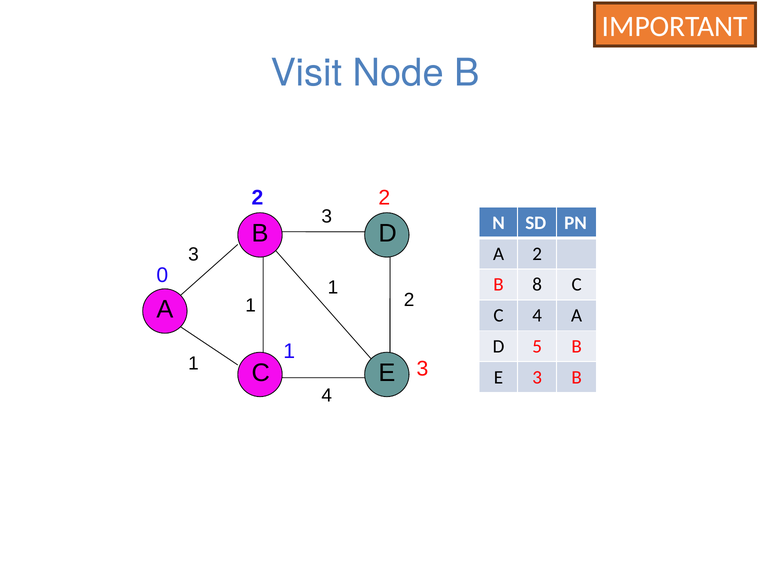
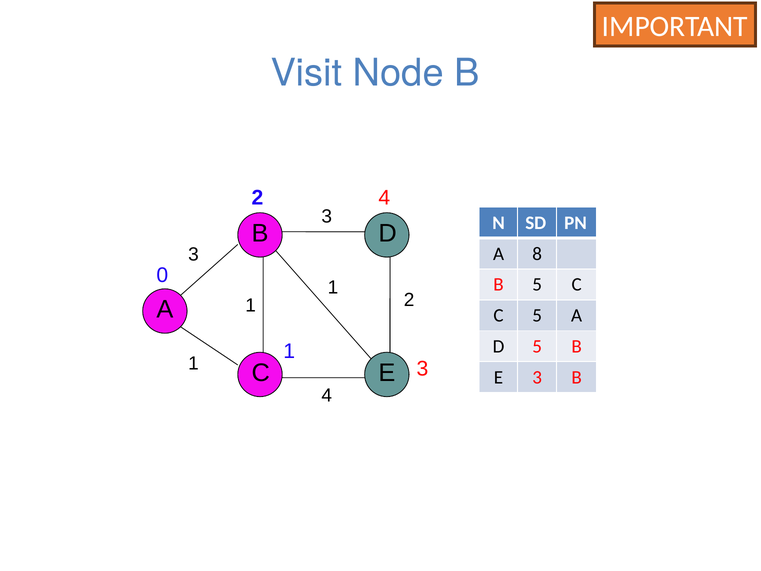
2 2: 2 -> 4
A 2: 2 -> 8
B 8: 8 -> 5
C 4: 4 -> 5
